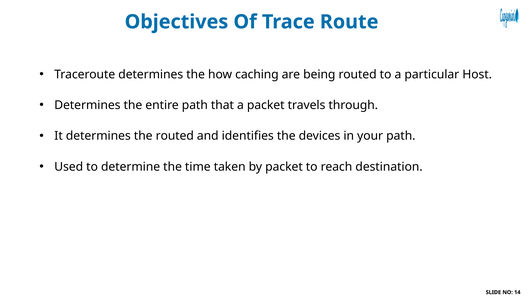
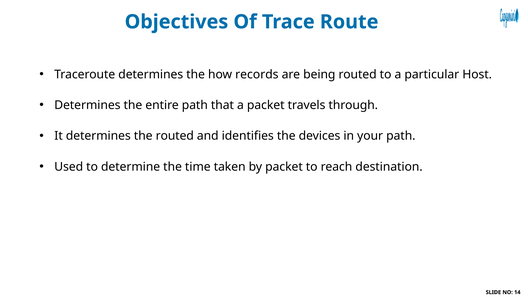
caching: caching -> records
